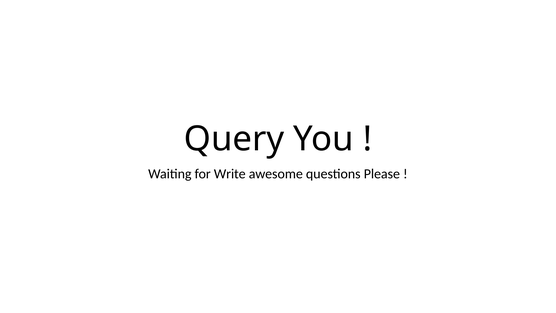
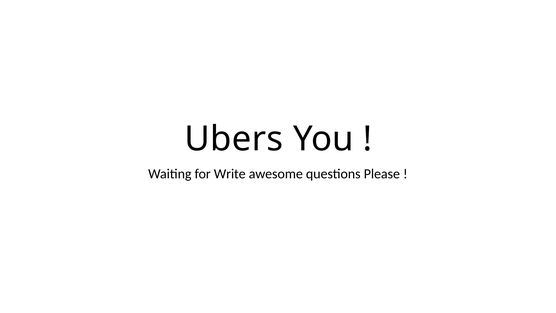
Query: Query -> Ubers
